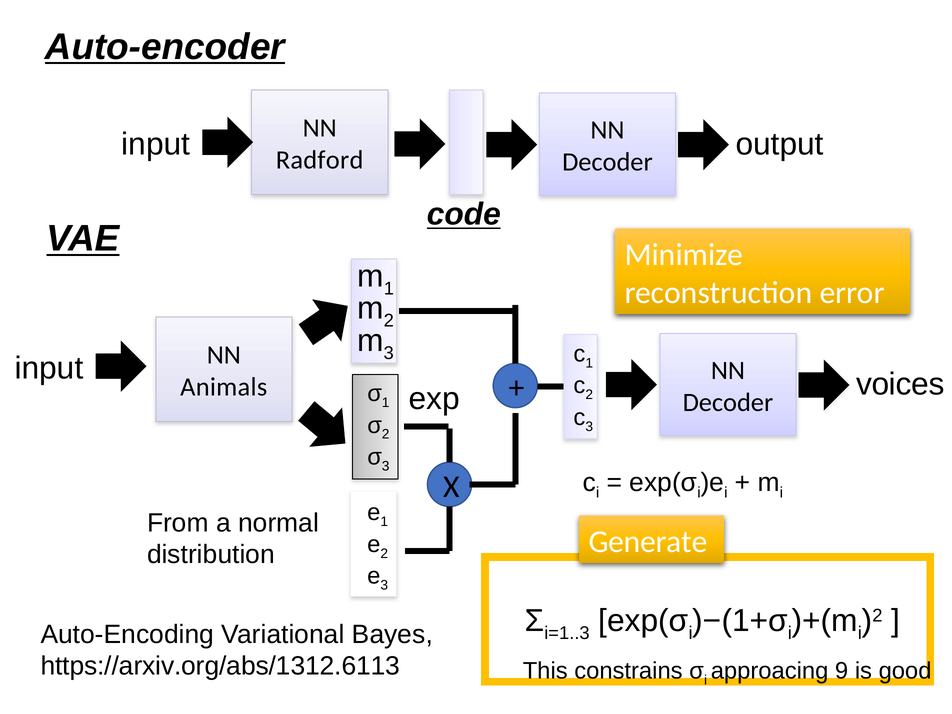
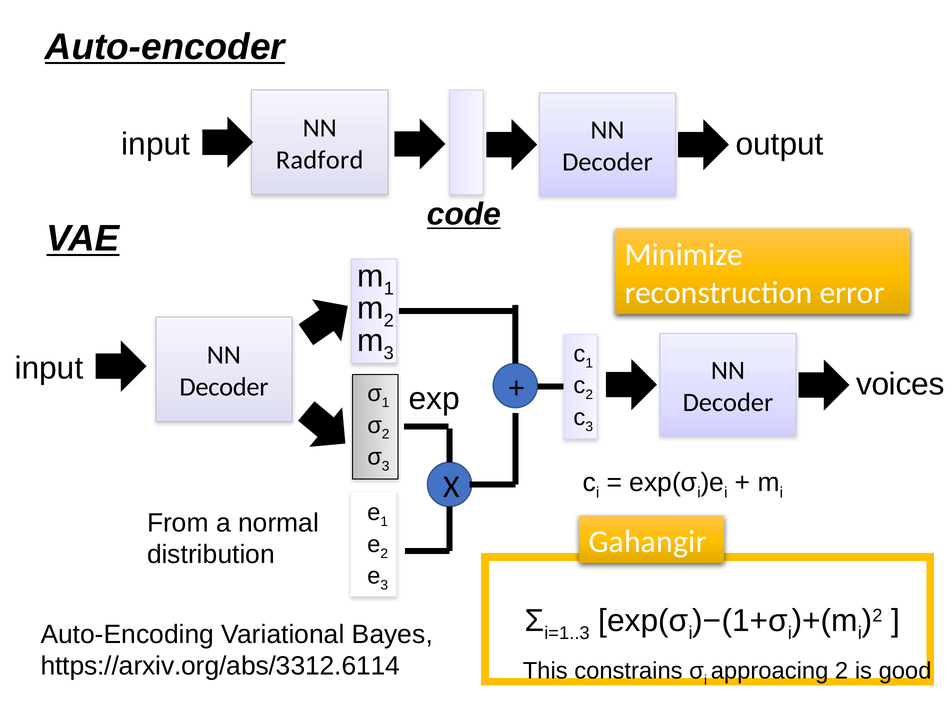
Animals at (224, 387): Animals -> Decoder
Generate: Generate -> Gahangir
https://arxiv.org/abs/1312.6113: https://arxiv.org/abs/1312.6113 -> https://arxiv.org/abs/3312.6114
approacing 9: 9 -> 2
